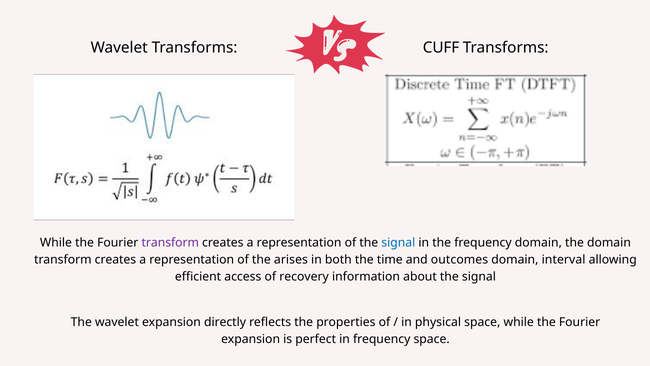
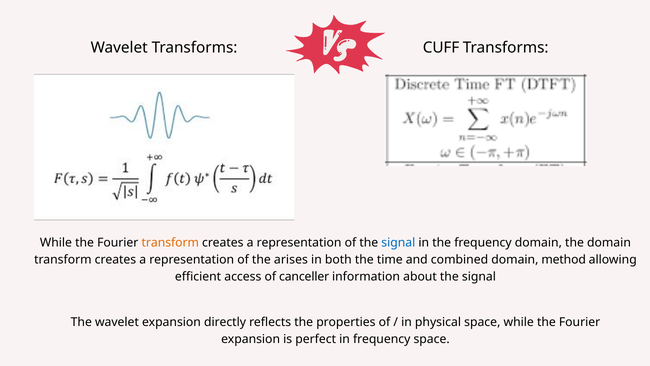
transform at (170, 242) colour: purple -> orange
outcomes: outcomes -> combined
interval: interval -> method
recovery: recovery -> canceller
